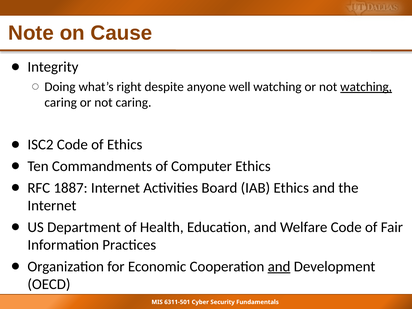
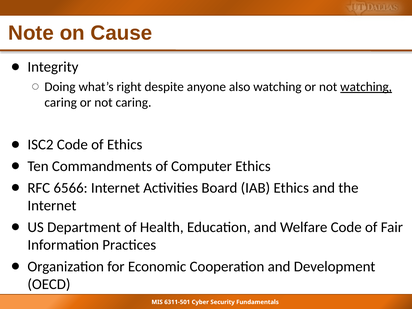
well: well -> also
1887: 1887 -> 6566
and at (279, 266) underline: present -> none
